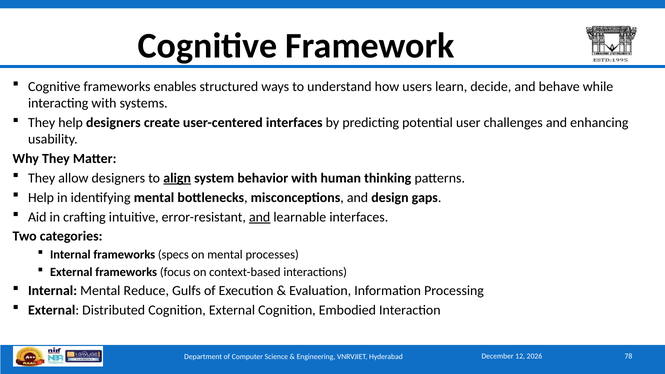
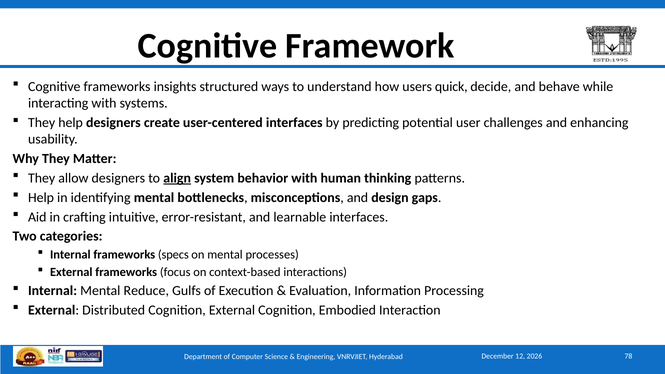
enables: enables -> insights
learn: learn -> quick
and at (260, 217) underline: present -> none
